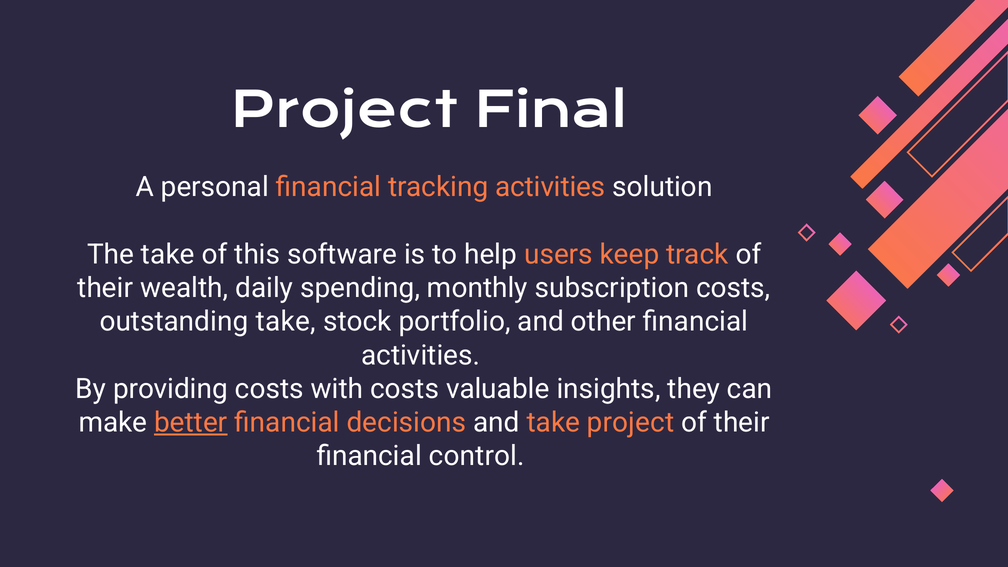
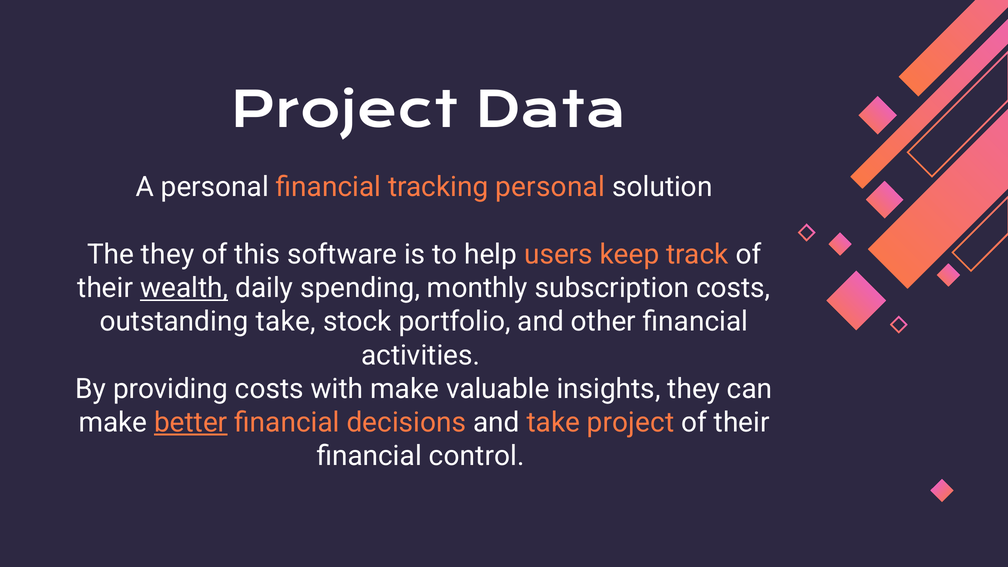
Final: Final -> Data
tracking activities: activities -> personal
The take: take -> they
wealth underline: none -> present
with costs: costs -> make
